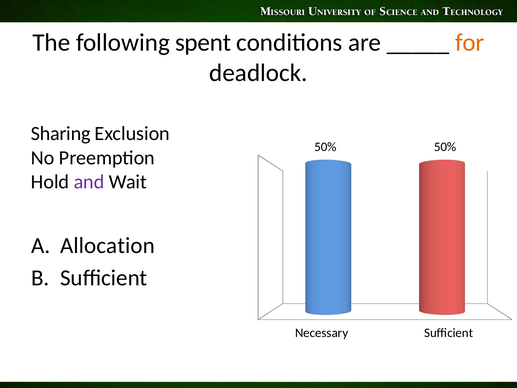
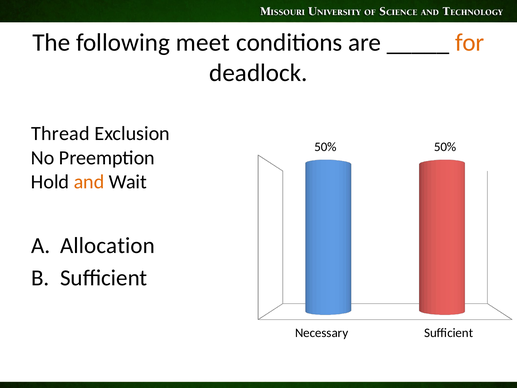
spent: spent -> meet
Sharing: Sharing -> Thread
and colour: purple -> orange
